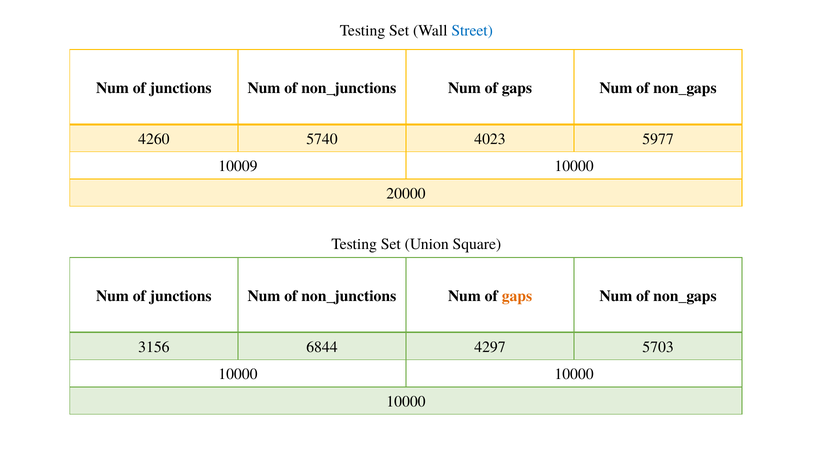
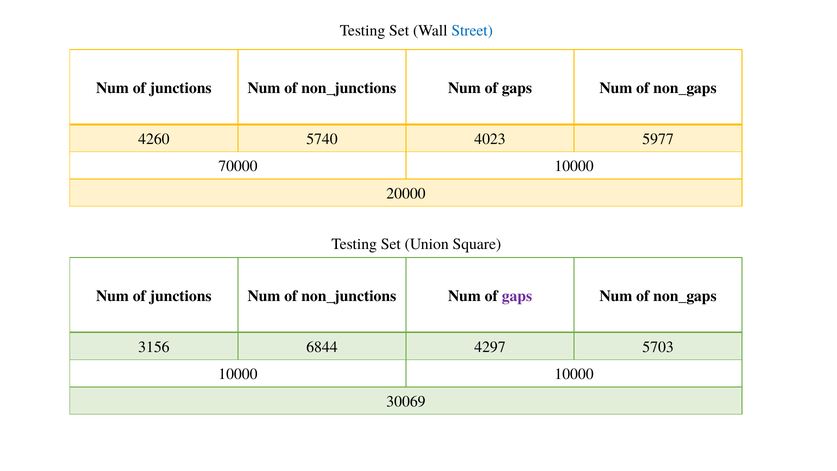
10009: 10009 -> 70000
gaps at (517, 296) colour: orange -> purple
10000 at (406, 401): 10000 -> 30069
